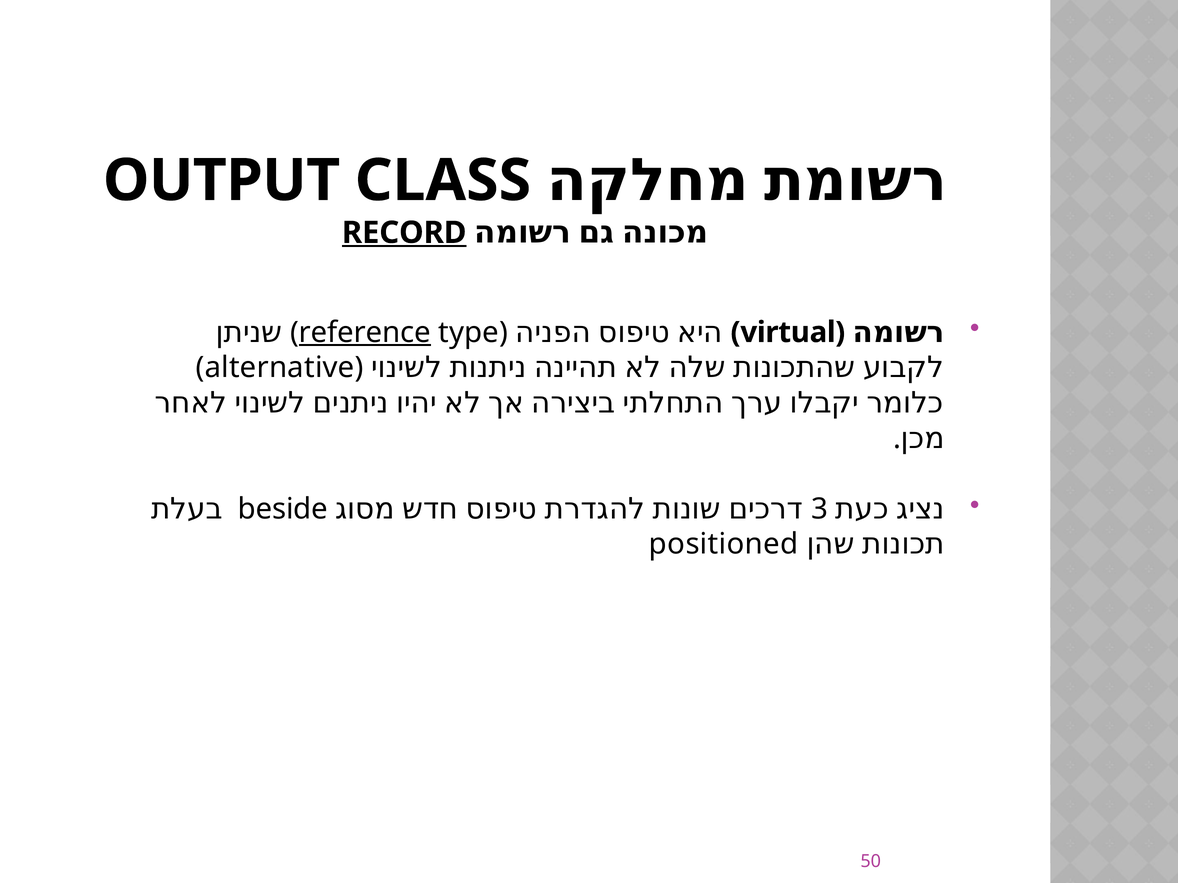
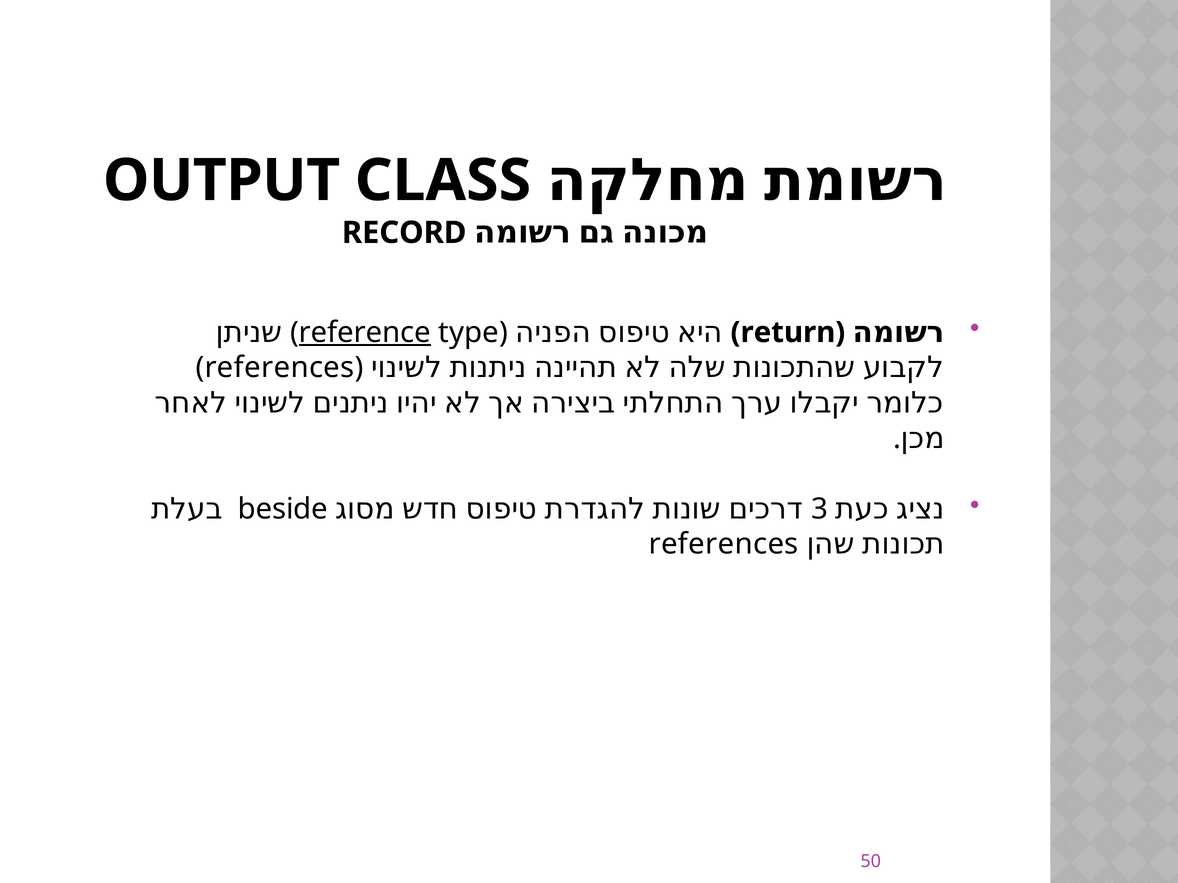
RECORD underline: present -> none
virtual: virtual -> return
alternative at (280, 368): alternative -> references
positioned at (724, 545): positioned -> references
